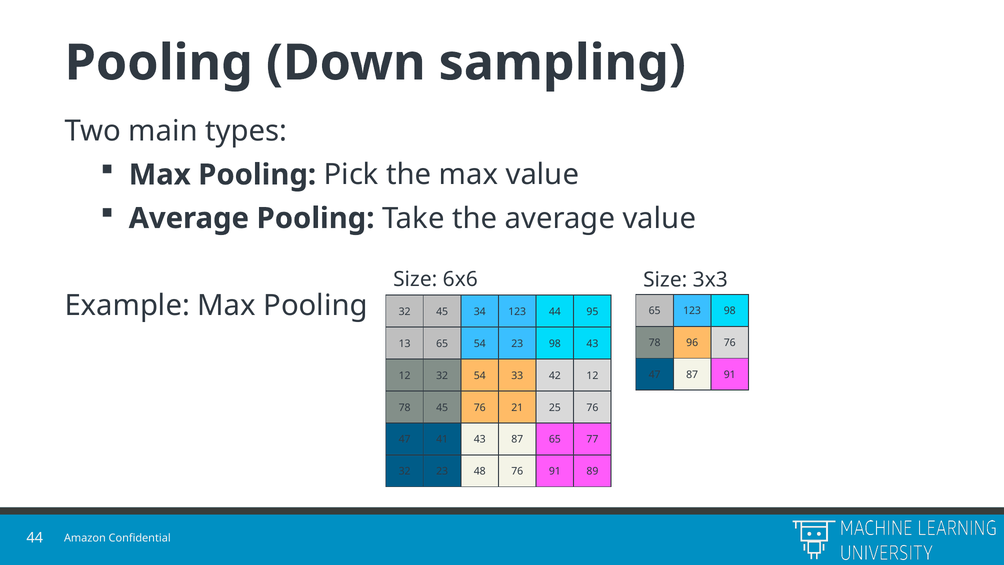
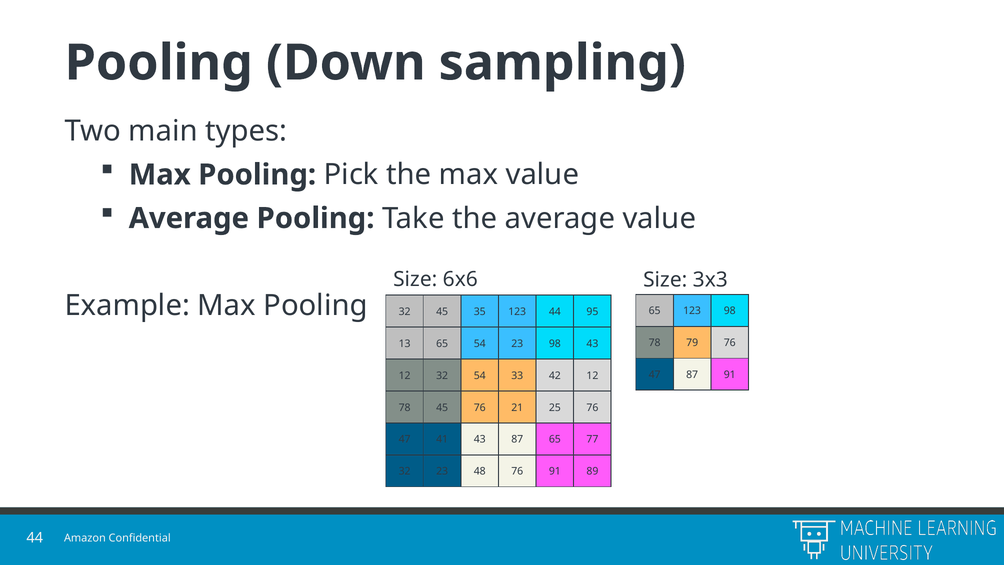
34: 34 -> 35
96: 96 -> 79
